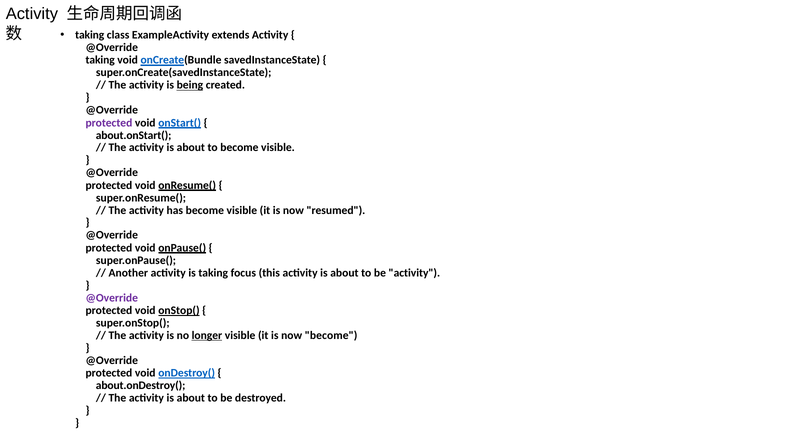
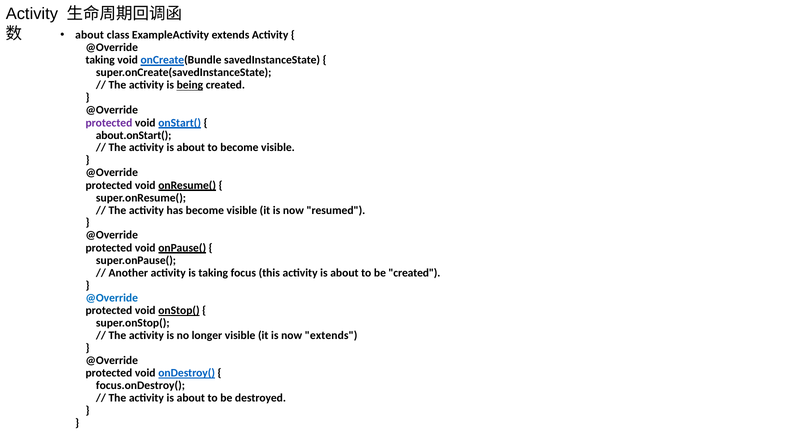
taking at (90, 35): taking -> about
be activity: activity -> created
@Override at (112, 298) colour: purple -> blue
longer underline: present -> none
now become: become -> extends
about.onDestroy(: about.onDestroy( -> focus.onDestroy(
